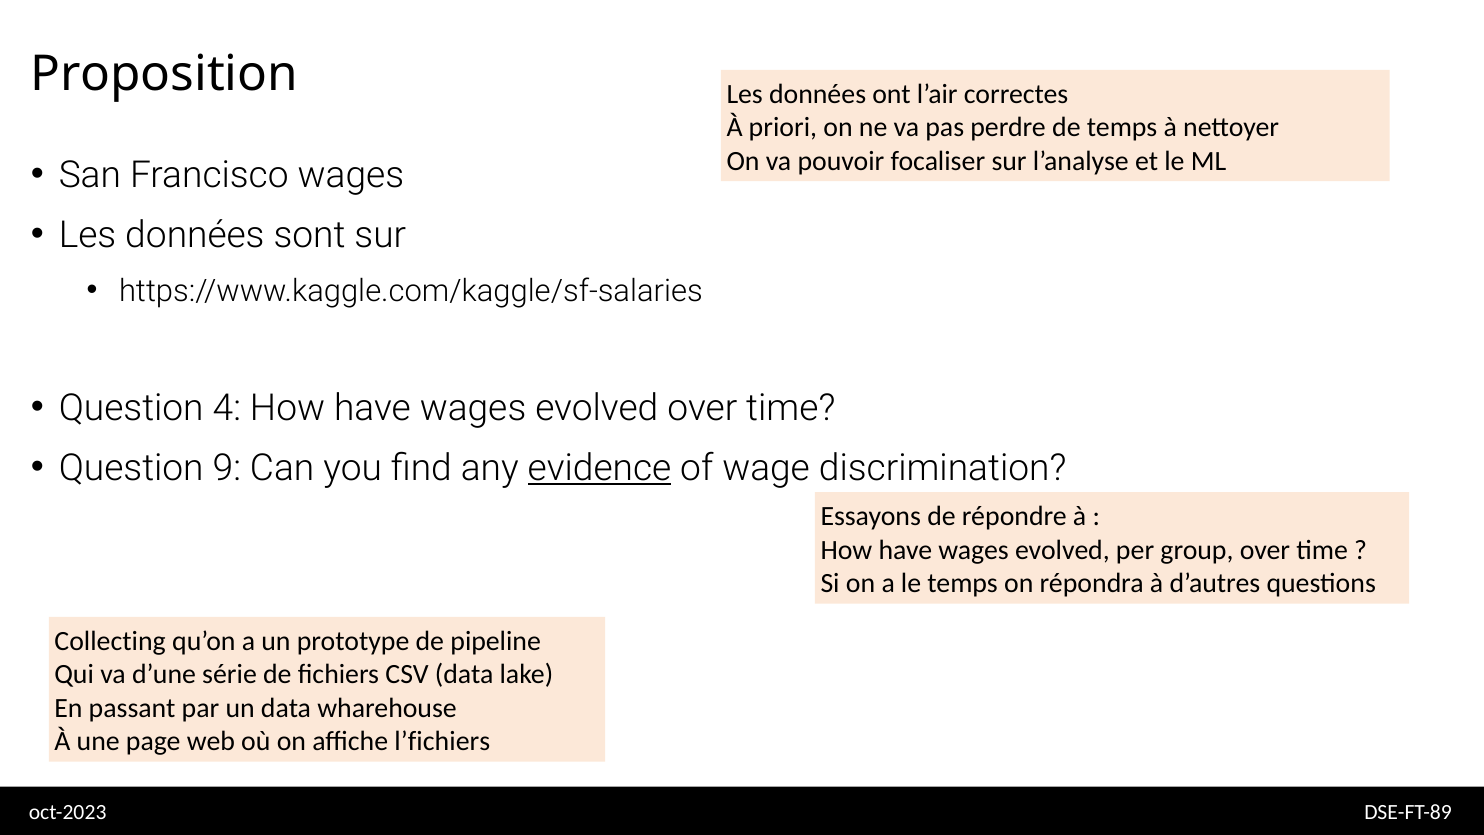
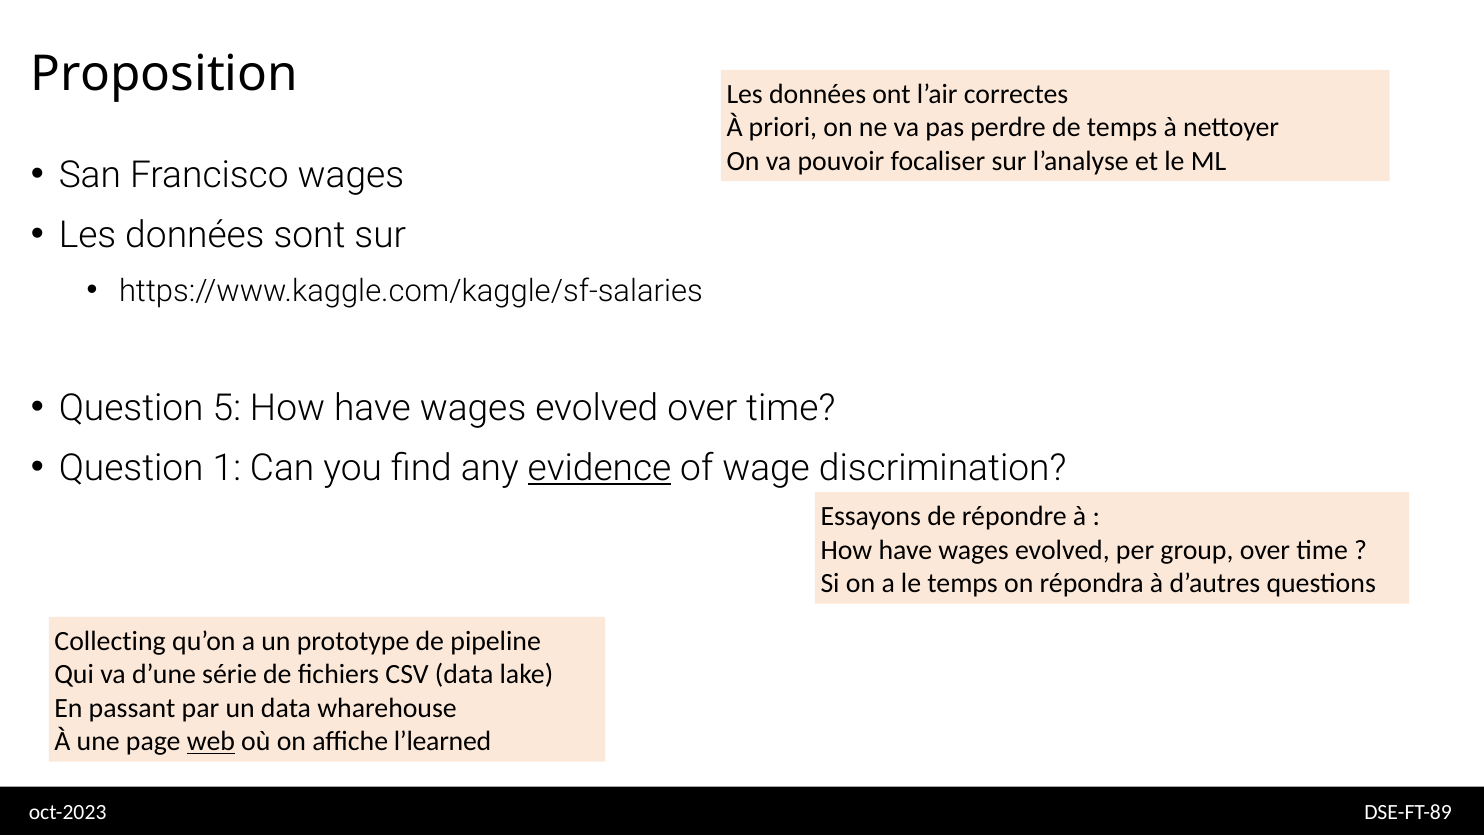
4: 4 -> 5
9: 9 -> 1
web underline: none -> present
l’fichiers: l’fichiers -> l’learned
